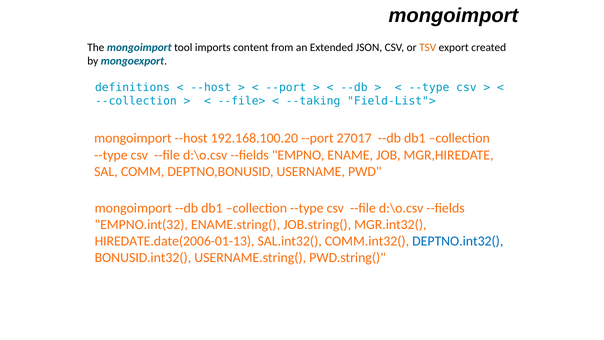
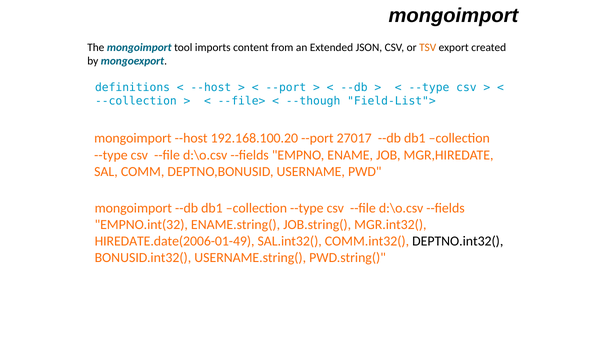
--taking: --taking -> --though
HIREDATE.date(2006-01-13: HIREDATE.date(2006-01-13 -> HIREDATE.date(2006-01-49
DEPTNO.int32( colour: blue -> black
